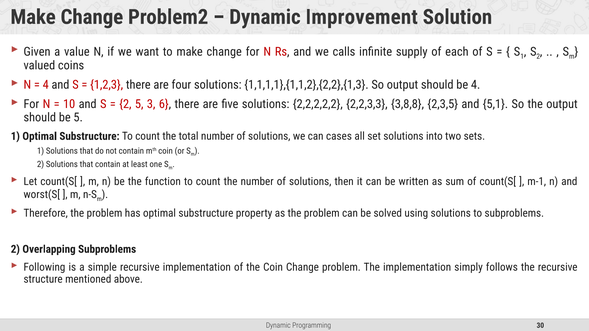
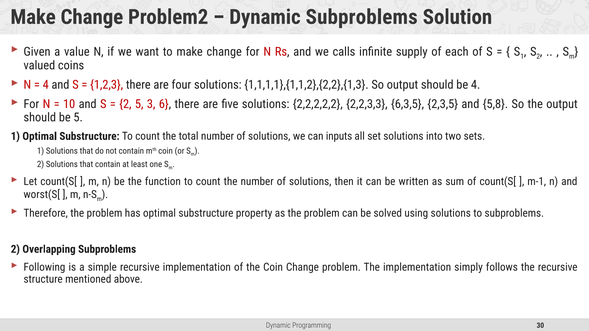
Dynamic Improvement: Improvement -> Subproblems
3,8,8: 3,8,8 -> 6,3,5
5,1: 5,1 -> 5,8
cases: cases -> inputs
